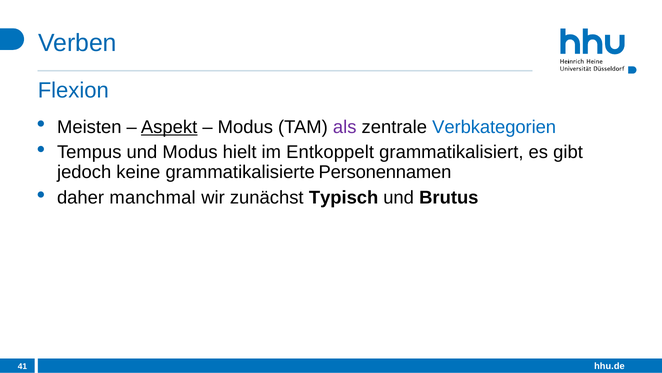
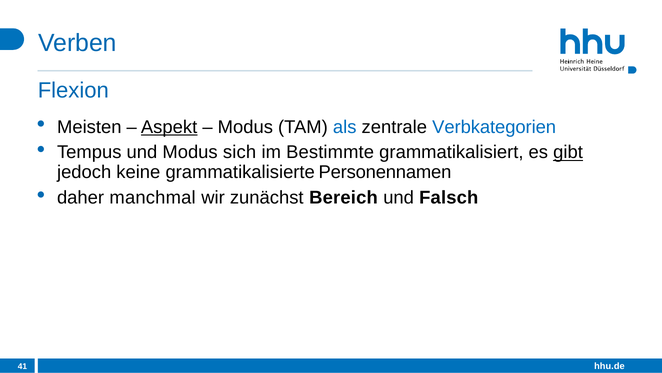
als colour: purple -> blue
hielt: hielt -> sich
Entkoppelt: Entkoppelt -> Bestimmte
gibt underline: none -> present
Typisch: Typisch -> Bereich
Brutus: Brutus -> Falsch
